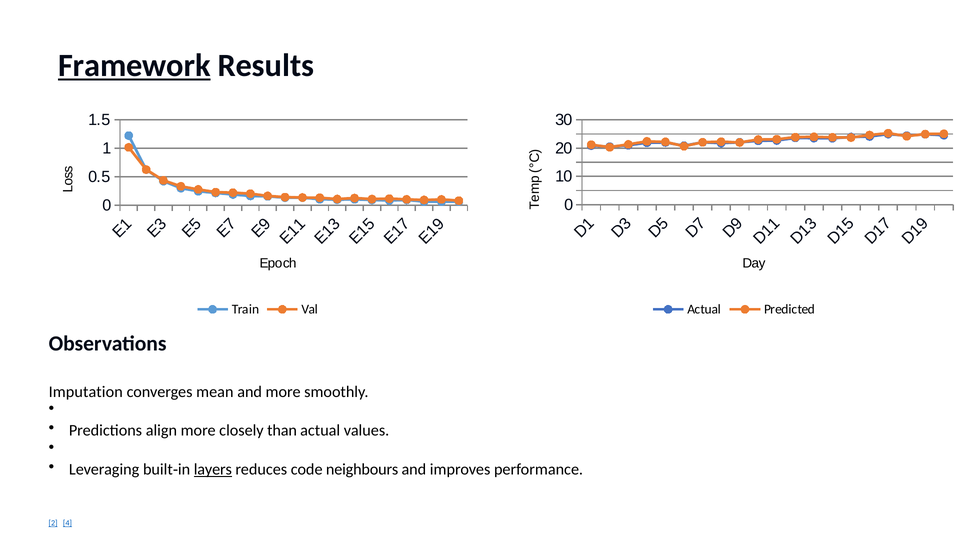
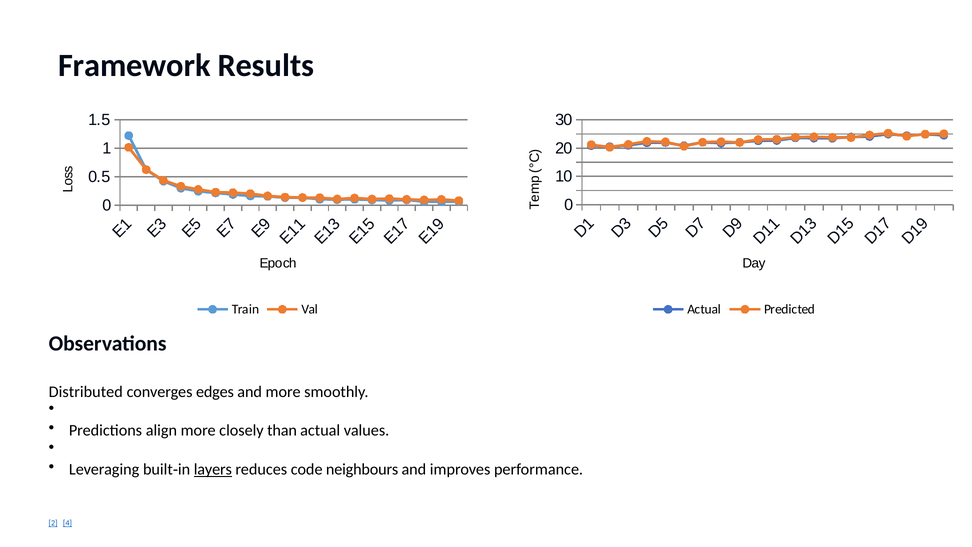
Framework underline: present -> none
Imputation: Imputation -> Distributed
mean: mean -> edges
